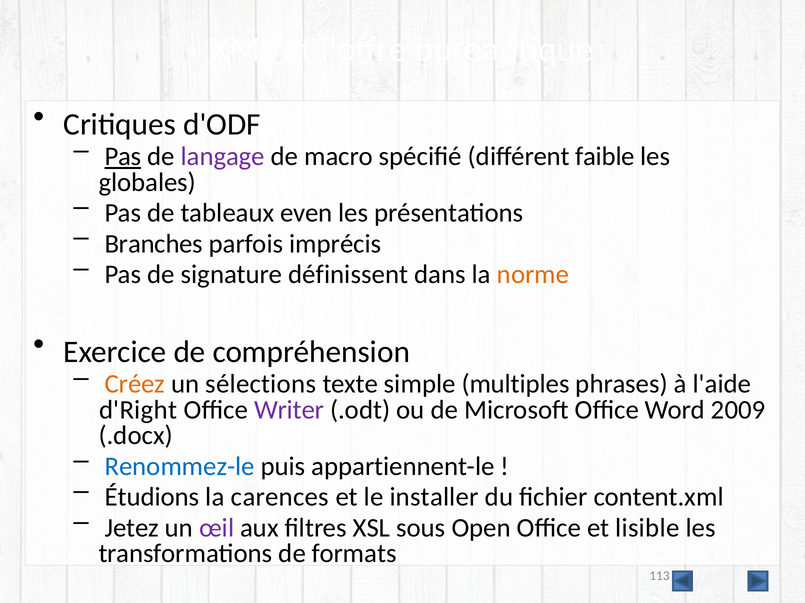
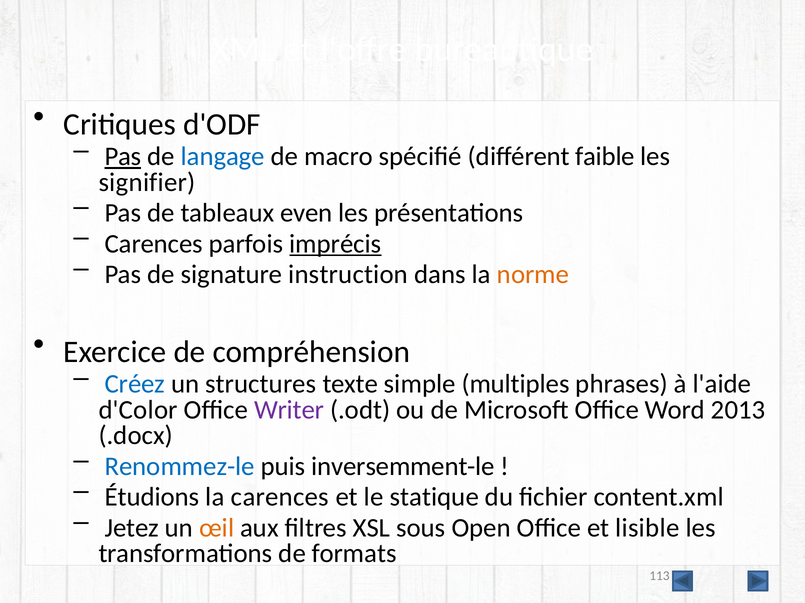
langage colour: purple -> blue
globales: globales -> signifier
Branches at (154, 244): Branches -> Carences
imprécis underline: none -> present
définissent: définissent -> instruction
Créez colour: orange -> blue
sélections: sélections -> structures
d'Right: d'Right -> d'Color
2009: 2009 -> 2013
appartiennent-le: appartiennent-le -> inversemment-le
installer: installer -> statique
œil colour: purple -> orange
